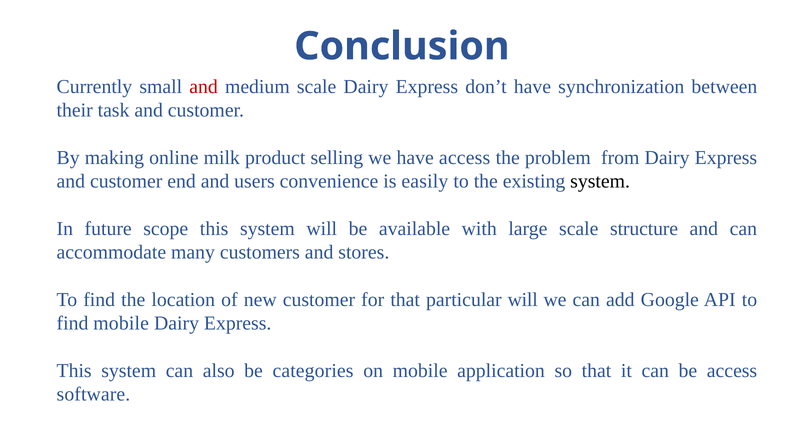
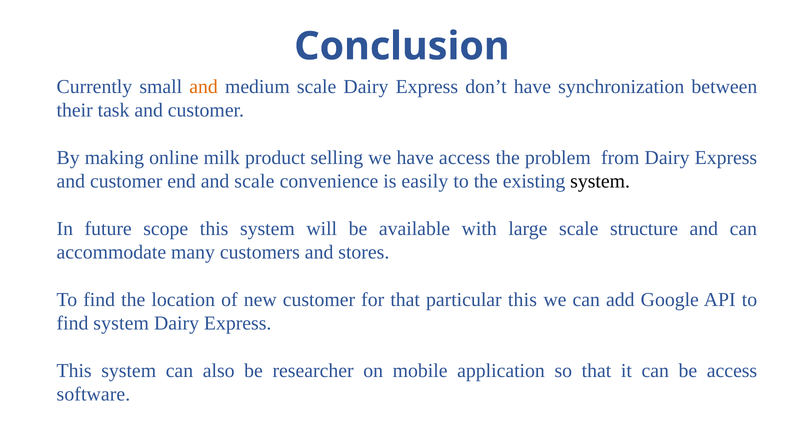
and at (204, 87) colour: red -> orange
and users: users -> scale
particular will: will -> this
find mobile: mobile -> system
categories: categories -> researcher
